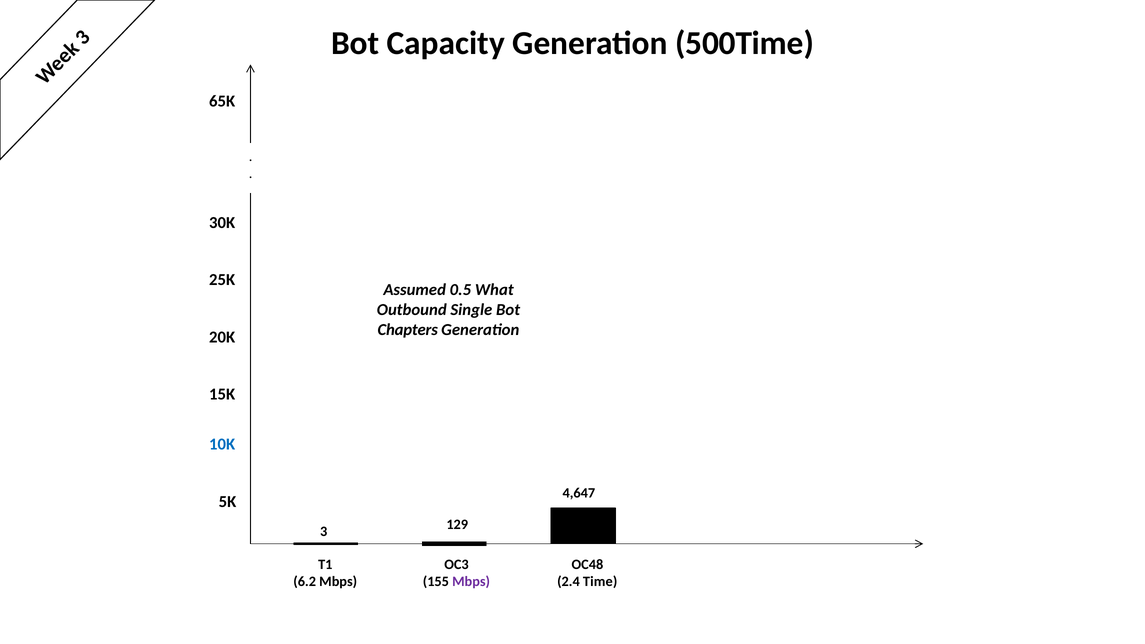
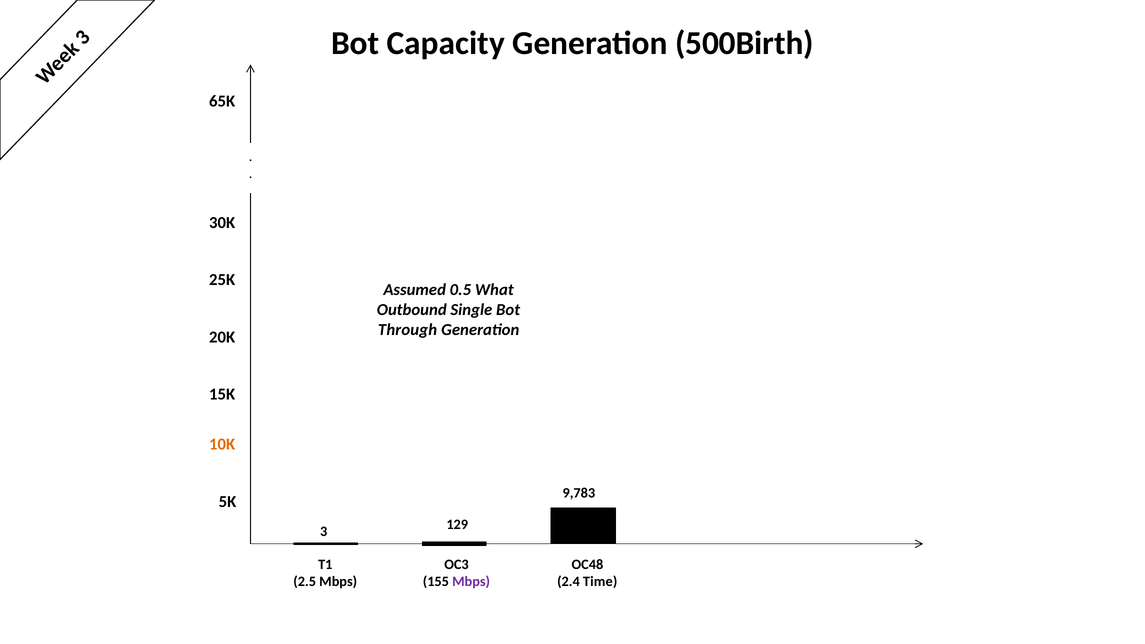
500Time: 500Time -> 500Birth
Chapters: Chapters -> Through
10K colour: blue -> orange
4,647: 4,647 -> 9,783
6.2: 6.2 -> 2.5
